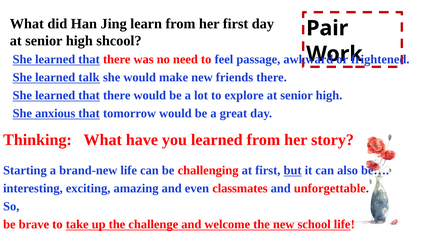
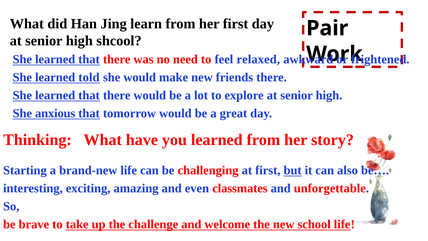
passage: passage -> relaxed
talk: talk -> told
